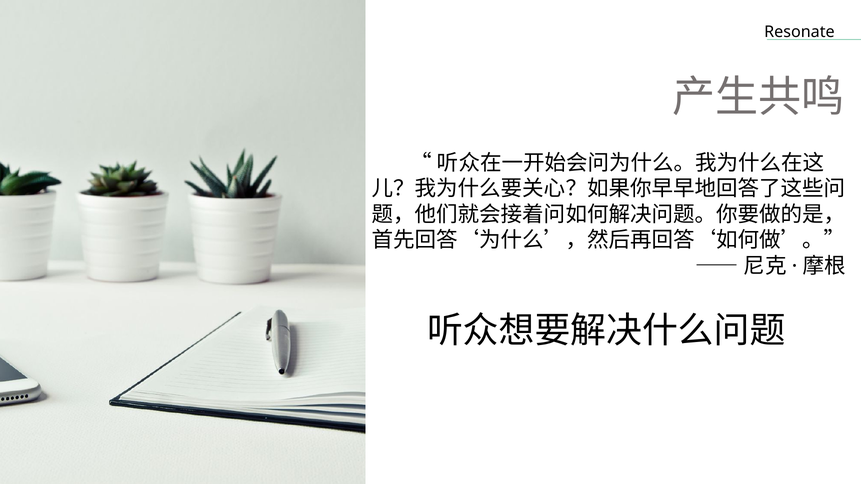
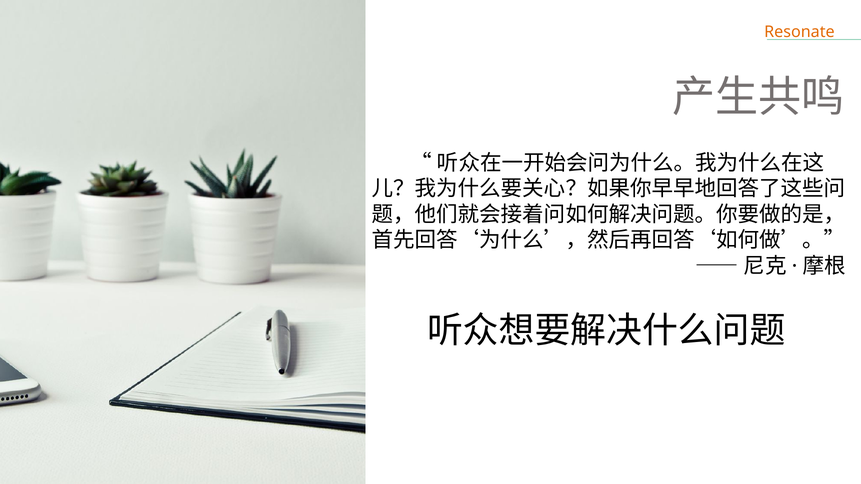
Resonate colour: black -> orange
